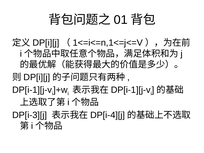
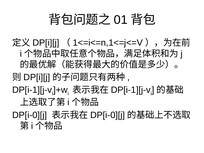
DP[i-3][j at (30, 115): DP[i-3][j -> DP[i-0][j
DP[i-4][j at (108, 115): DP[i-4][j -> DP[i-0][j
